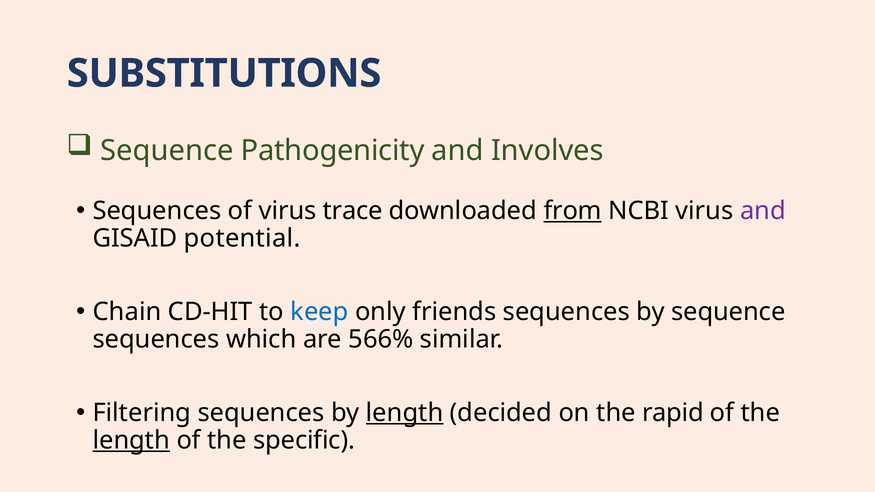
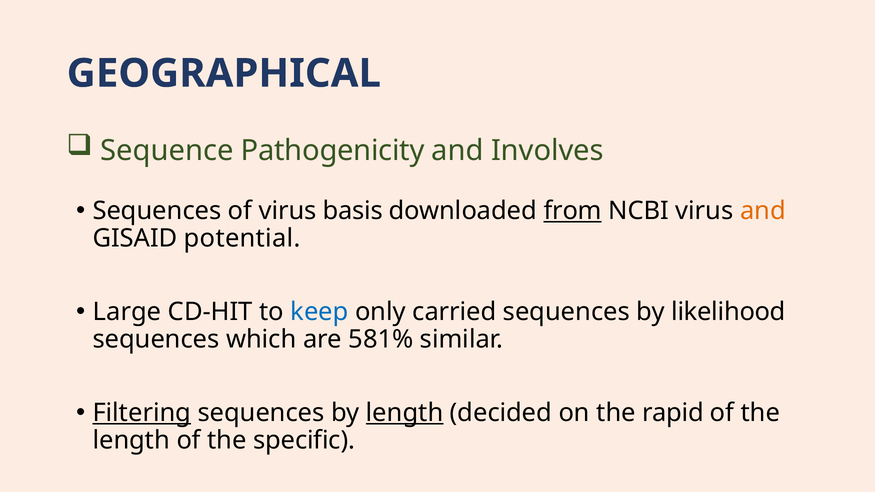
SUBSTITUTIONS: SUBSTITUTIONS -> GEOGRAPHICAL
trace: trace -> basis
and at (763, 211) colour: purple -> orange
Chain: Chain -> Large
friends: friends -> carried
by sequence: sequence -> likelihood
566%: 566% -> 581%
Filtering underline: none -> present
length at (131, 440) underline: present -> none
